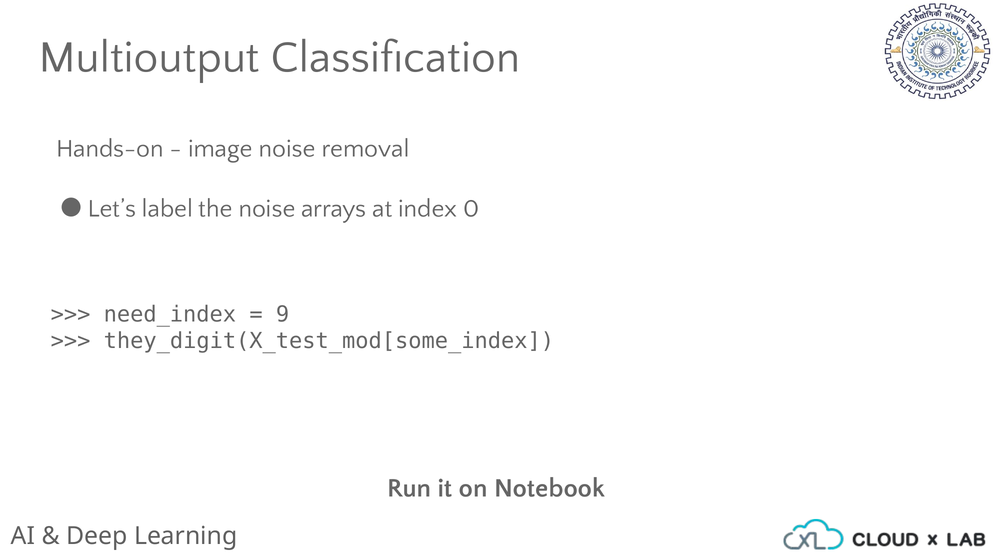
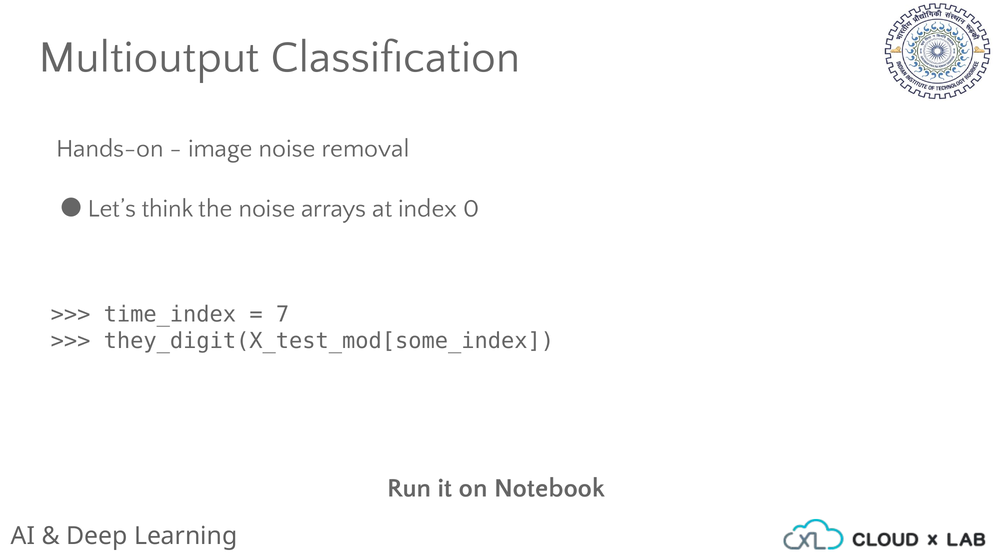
label: label -> think
need_index: need_index -> time_index
9: 9 -> 7
